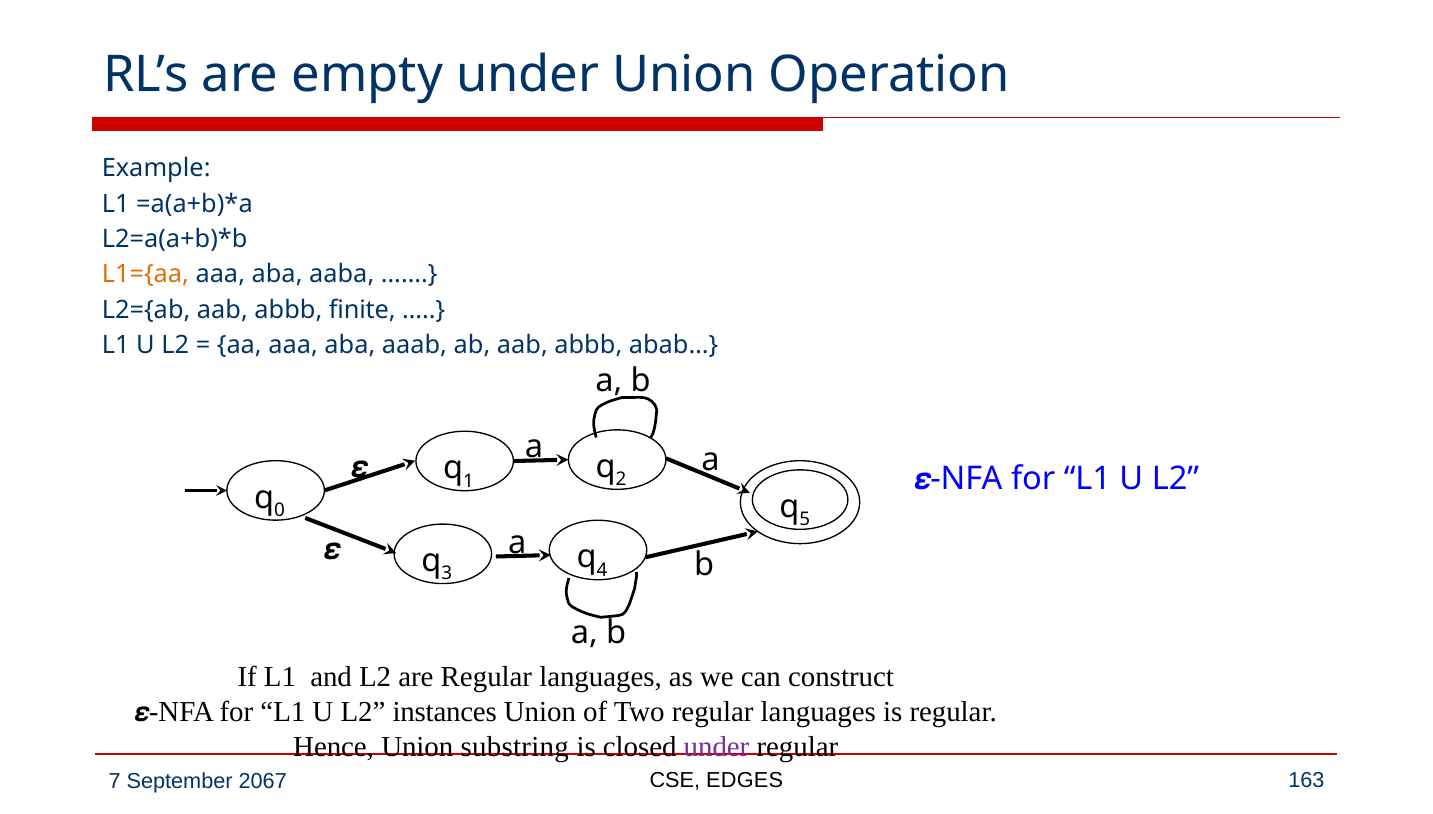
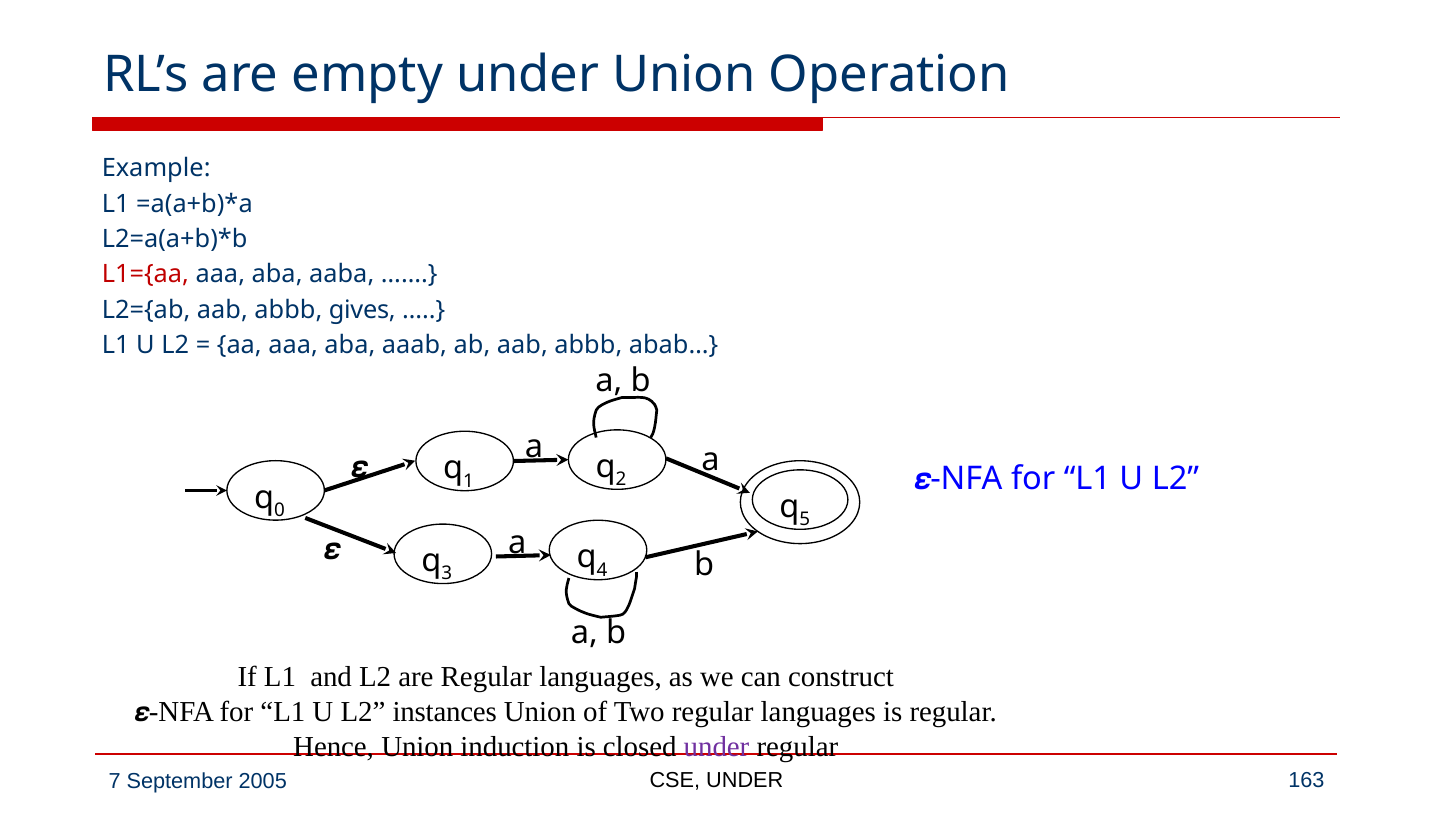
L1={aa colour: orange -> red
finite: finite -> gives
substring: substring -> induction
2067: 2067 -> 2005
CSE EDGES: EDGES -> UNDER
